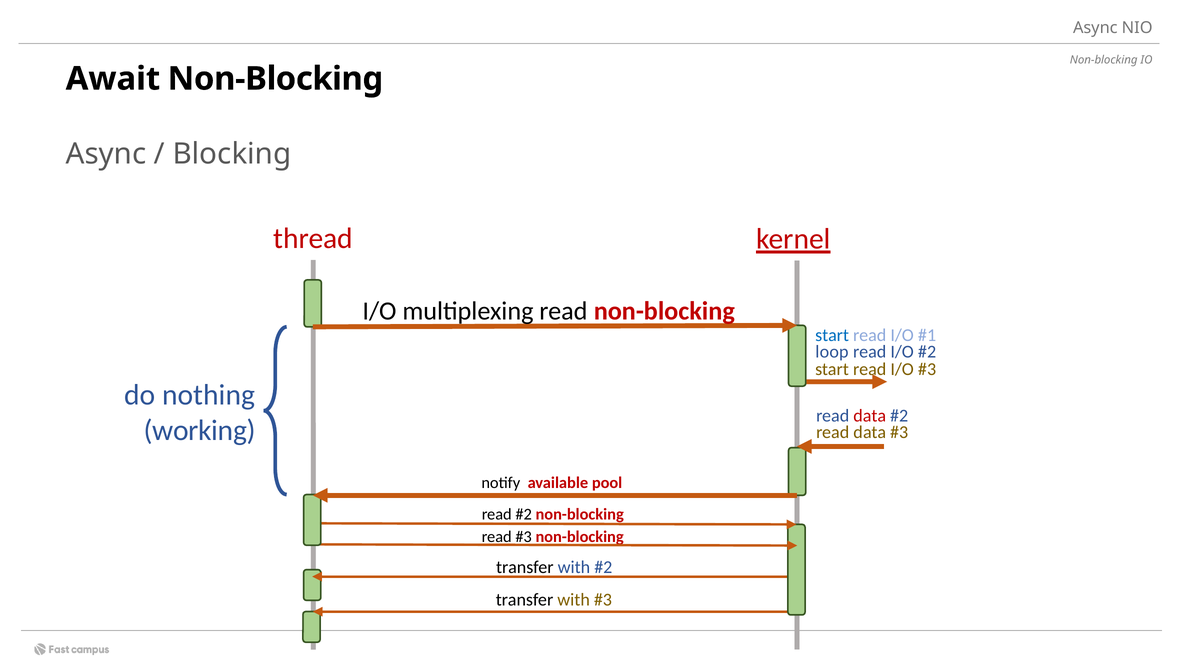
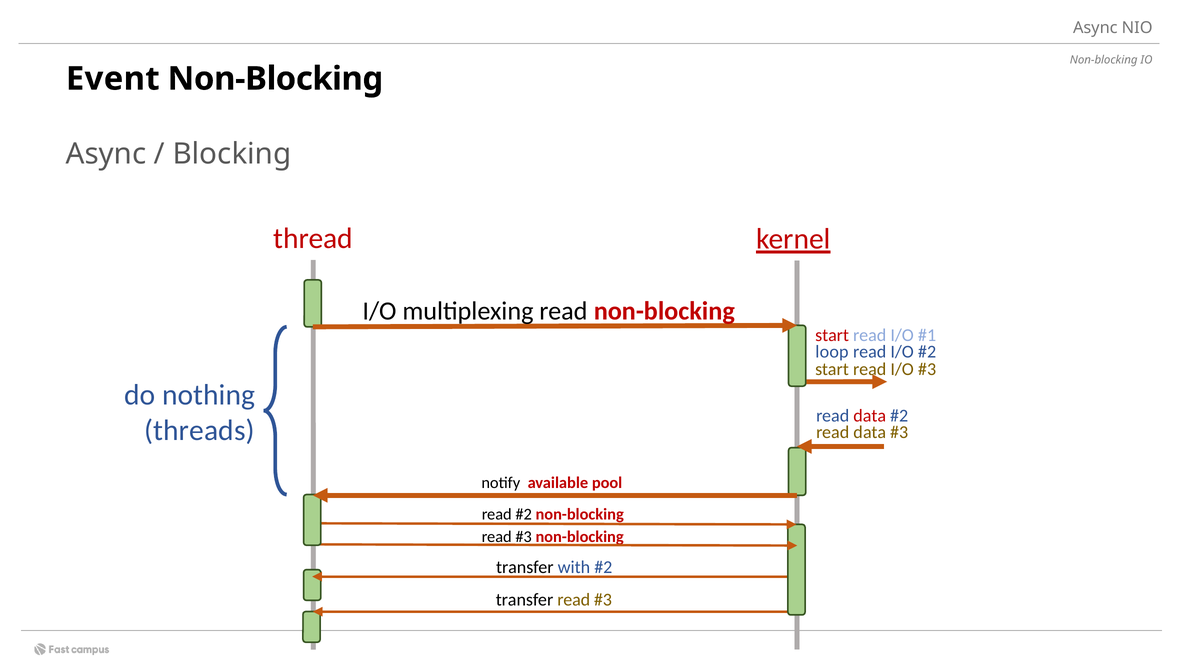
Await: Await -> Event
start at (832, 336) colour: blue -> red
working: working -> threads
with at (574, 600): with -> read
